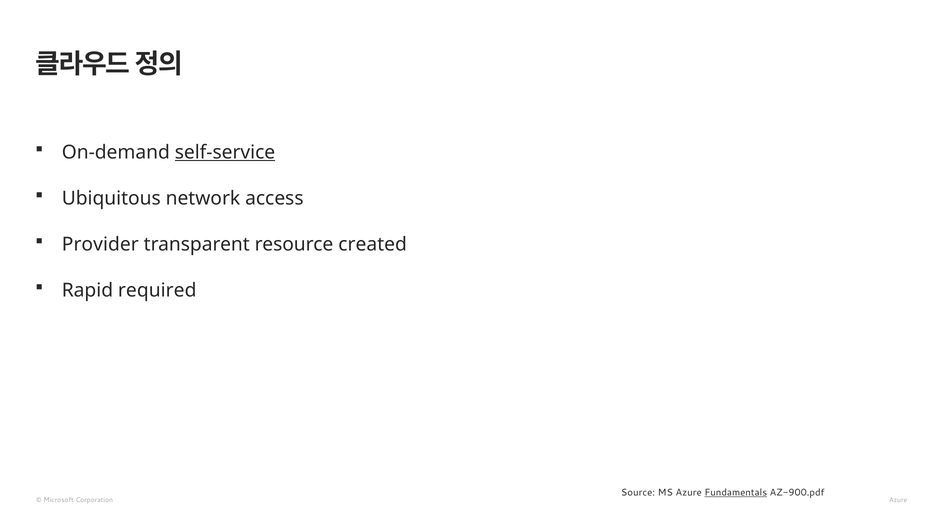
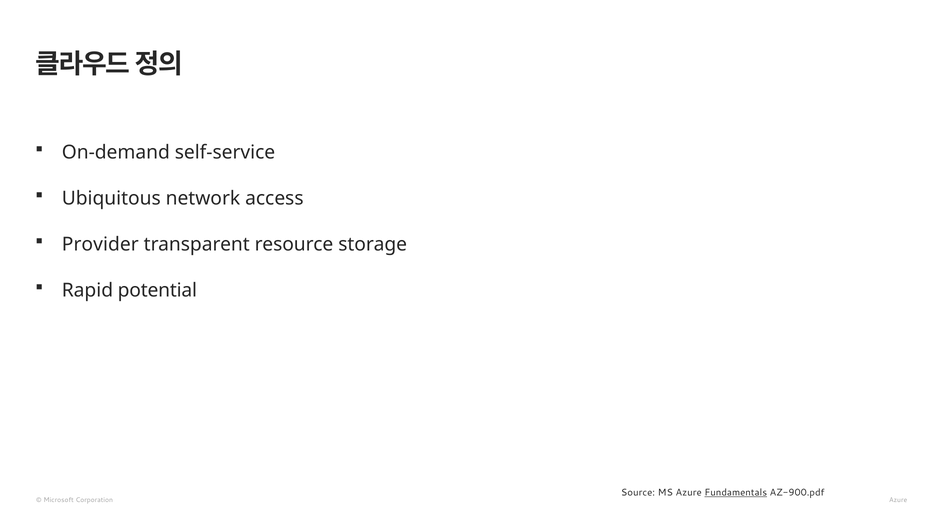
self-service underline: present -> none
created: created -> storage
required: required -> potential
